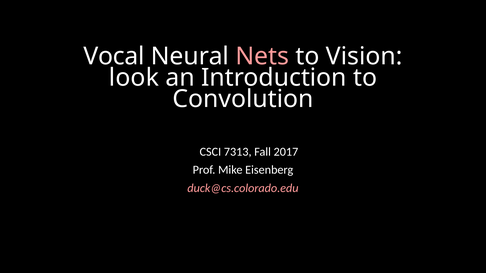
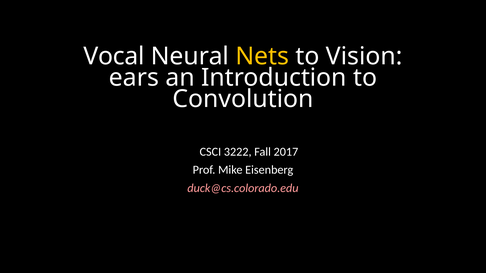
Nets colour: pink -> yellow
look: look -> ears
7313: 7313 -> 3222
